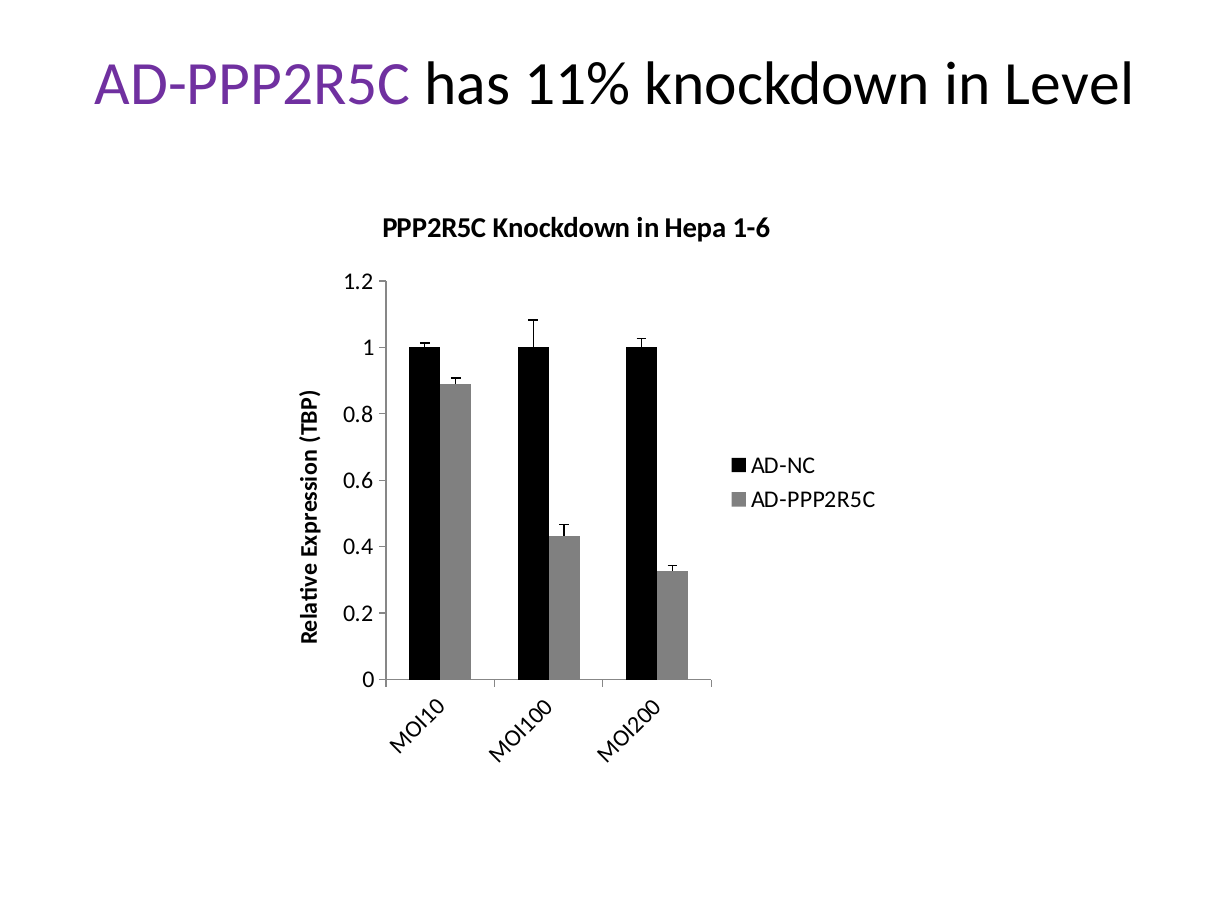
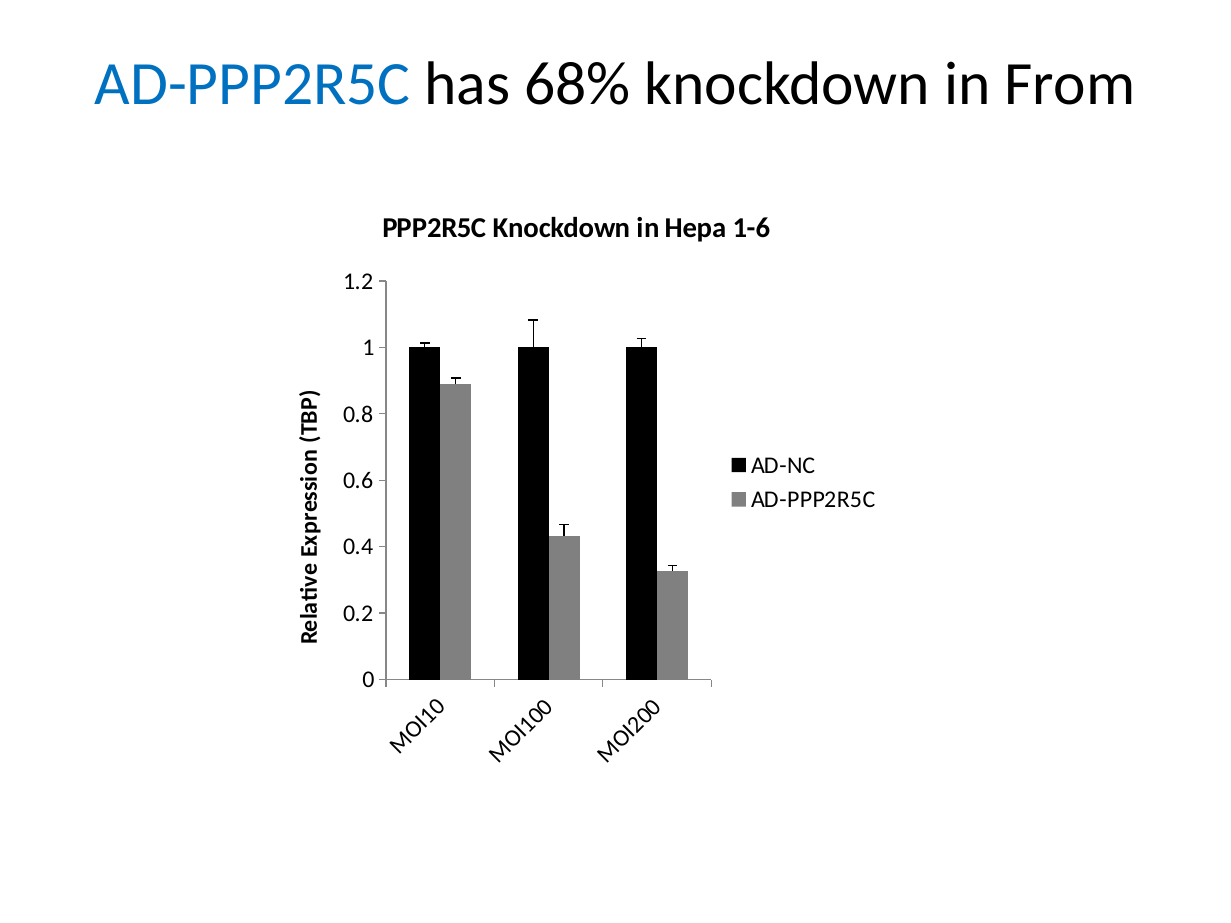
AD-PPP2R5C at (253, 84) colour: purple -> blue
11%: 11% -> 68%
Level: Level -> From
